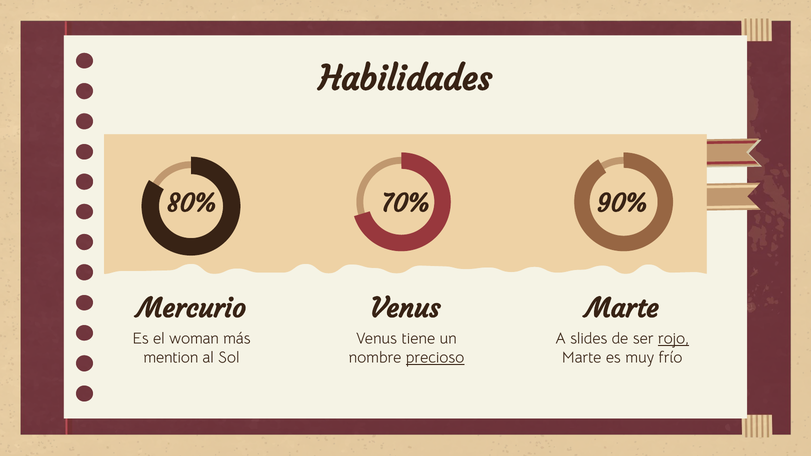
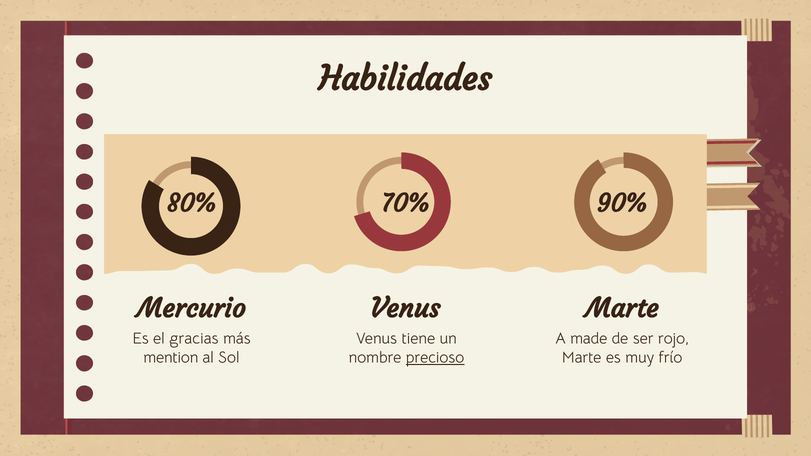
woman: woman -> gracias
slides: slides -> made
rojo underline: present -> none
